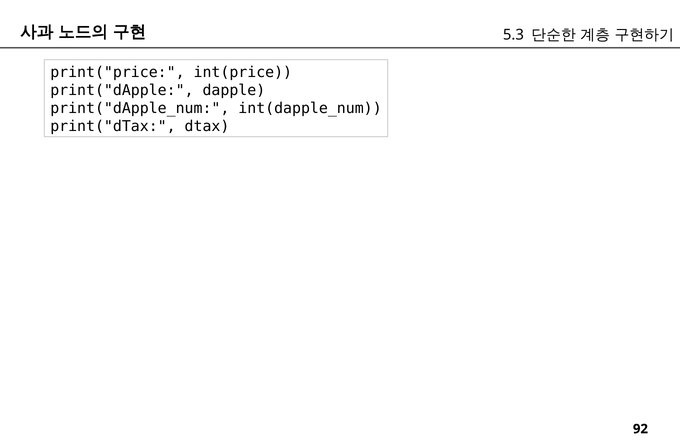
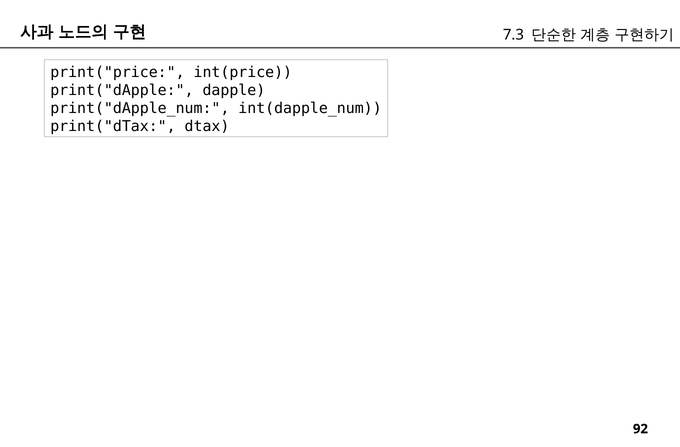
5.3: 5.3 -> 7.3
